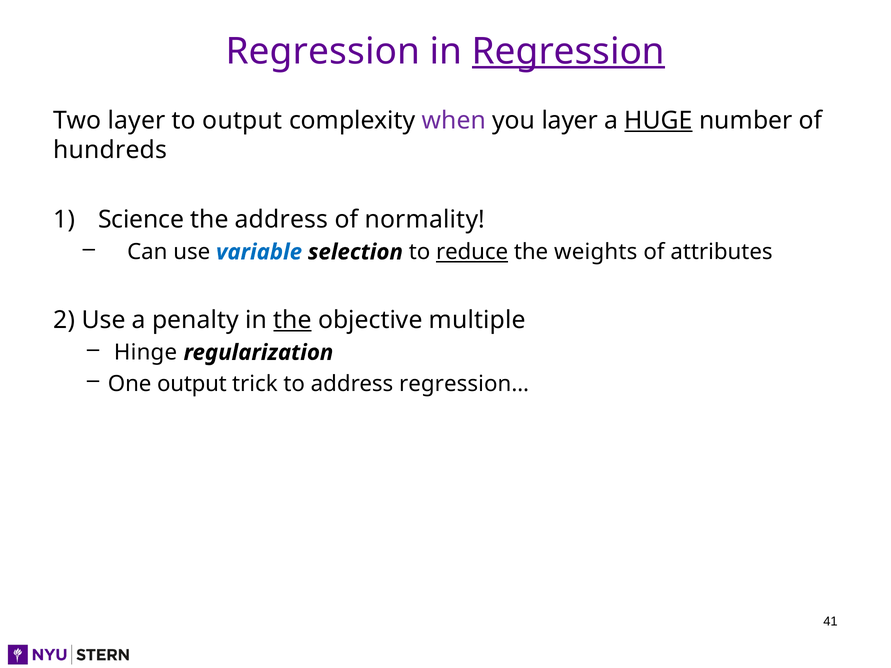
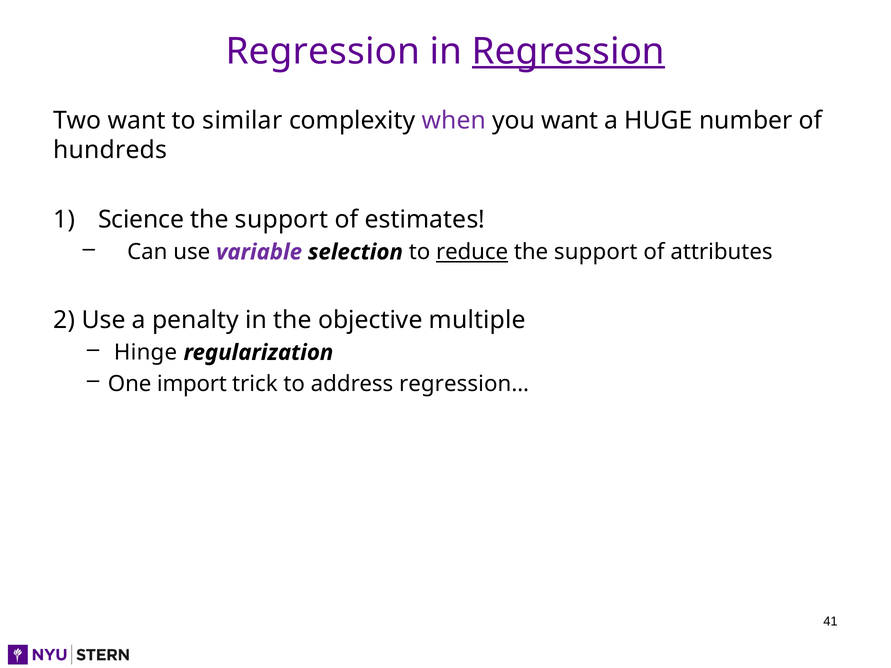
Two layer: layer -> want
to output: output -> similar
you layer: layer -> want
HUGE underline: present -> none
address at (282, 220): address -> support
normality: normality -> estimates
variable colour: blue -> purple
weights at (596, 252): weights -> support
the at (292, 320) underline: present -> none
One output: output -> import
